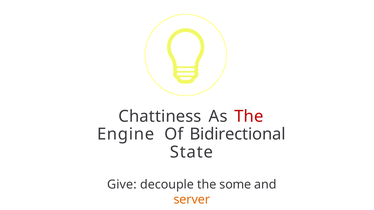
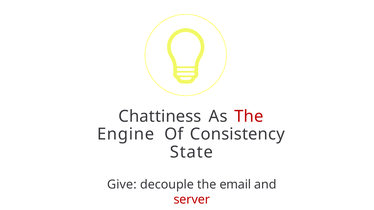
Bidirectional: Bidirectional -> Consistency
some: some -> email
server colour: orange -> red
